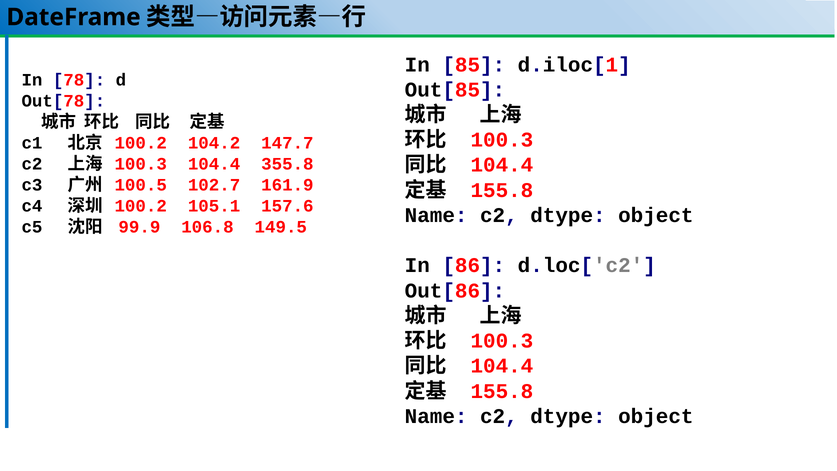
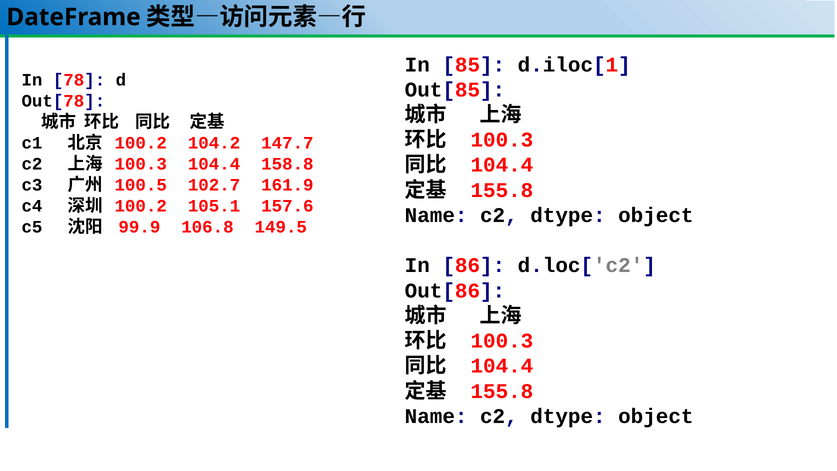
355.8: 355.8 -> 158.8
